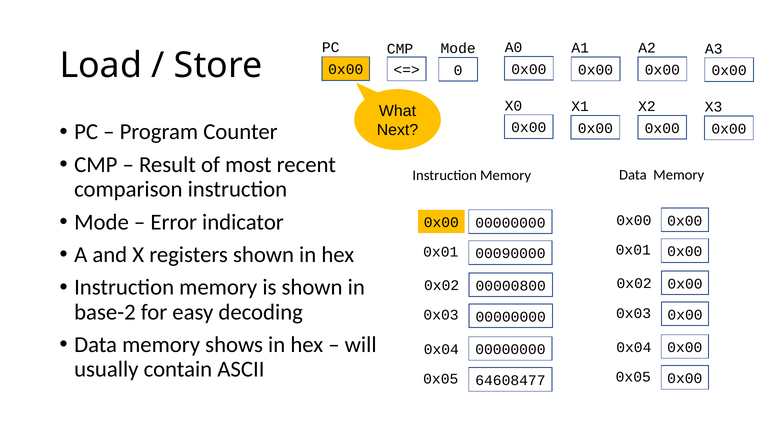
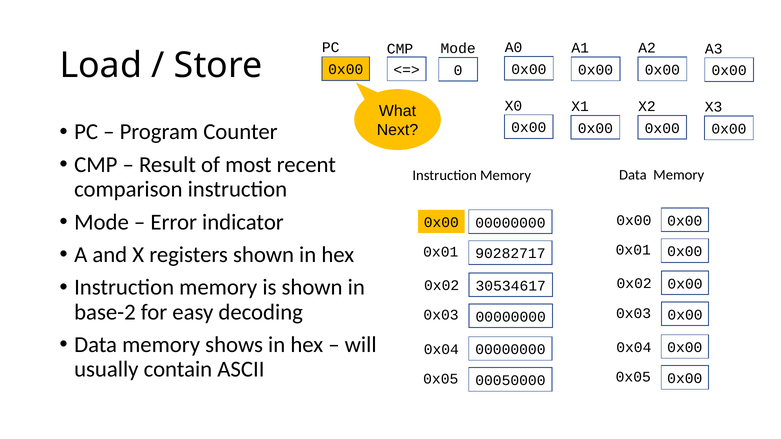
00090000: 00090000 -> 90282717
00000800: 00000800 -> 30534617
64608477: 64608477 -> 00050000
